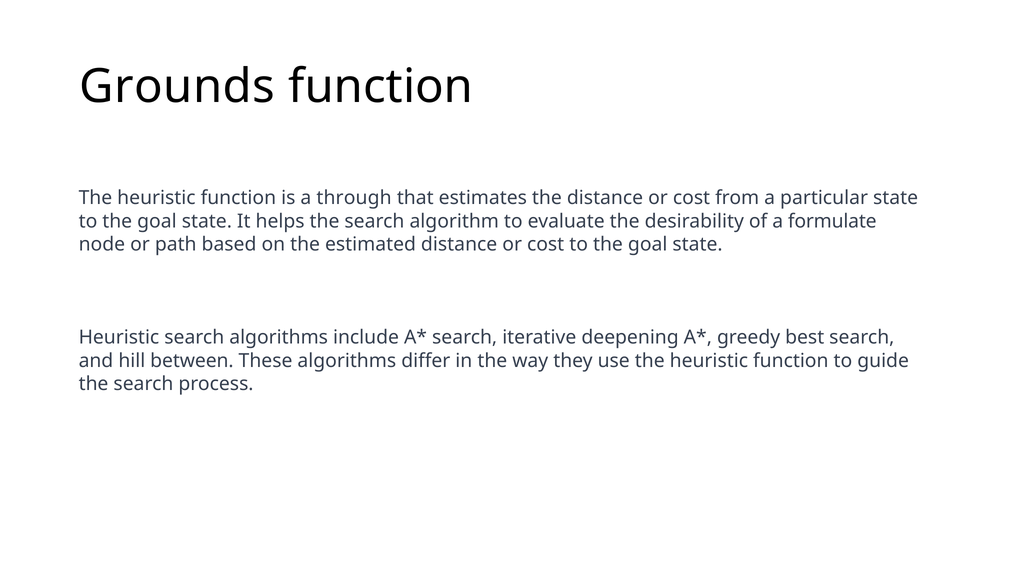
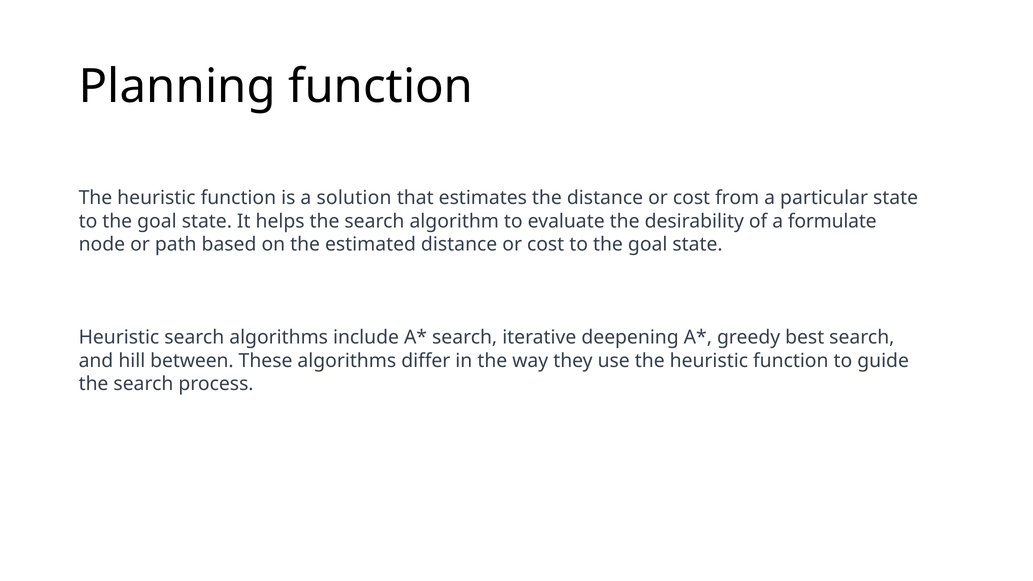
Grounds: Grounds -> Planning
through: through -> solution
